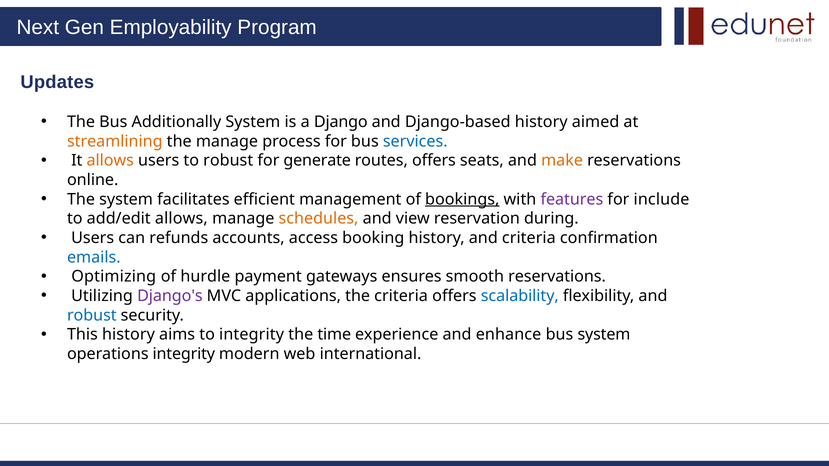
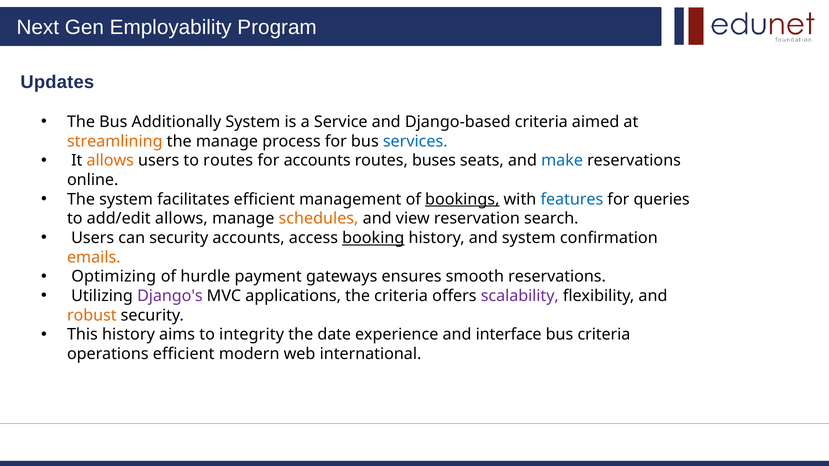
Django: Django -> Service
Django-based history: history -> criteria
to robust: robust -> routes
for generate: generate -> accounts
routes offers: offers -> buses
make colour: orange -> blue
features colour: purple -> blue
include: include -> queries
during: during -> search
can refunds: refunds -> security
booking underline: none -> present
and criteria: criteria -> system
emails colour: blue -> orange
scalability colour: blue -> purple
robust at (92, 316) colour: blue -> orange
time: time -> date
enhance: enhance -> interface
bus system: system -> criteria
operations integrity: integrity -> efficient
